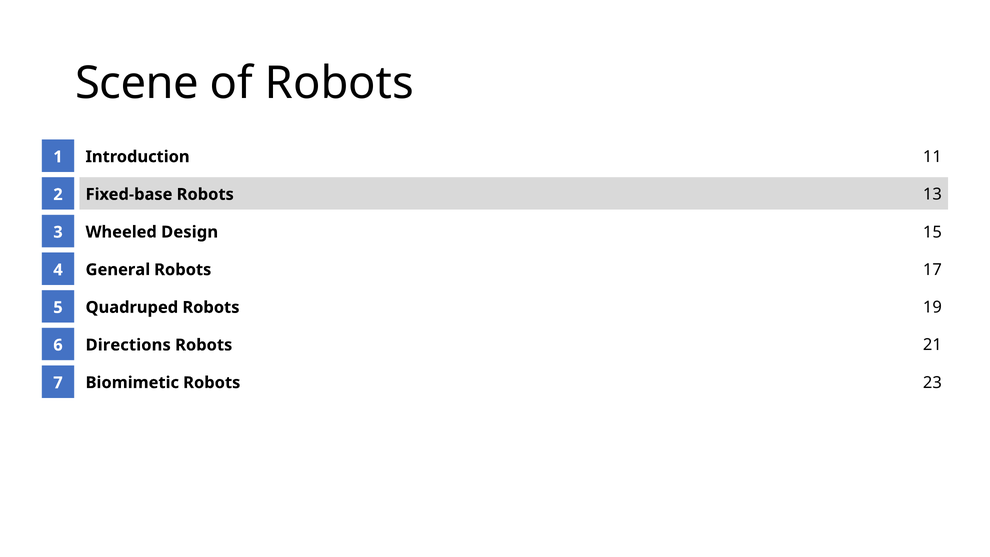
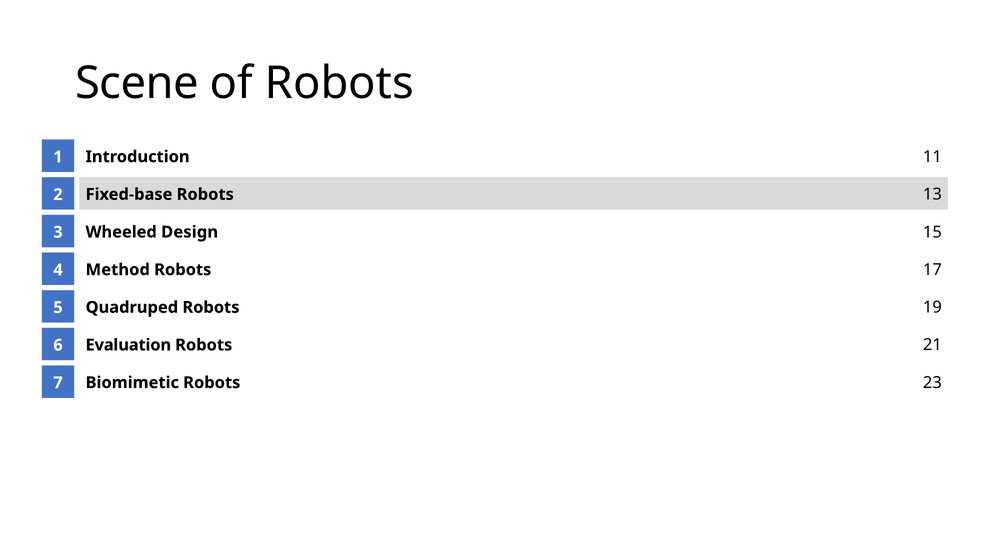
General: General -> Method
Directions: Directions -> Evaluation
